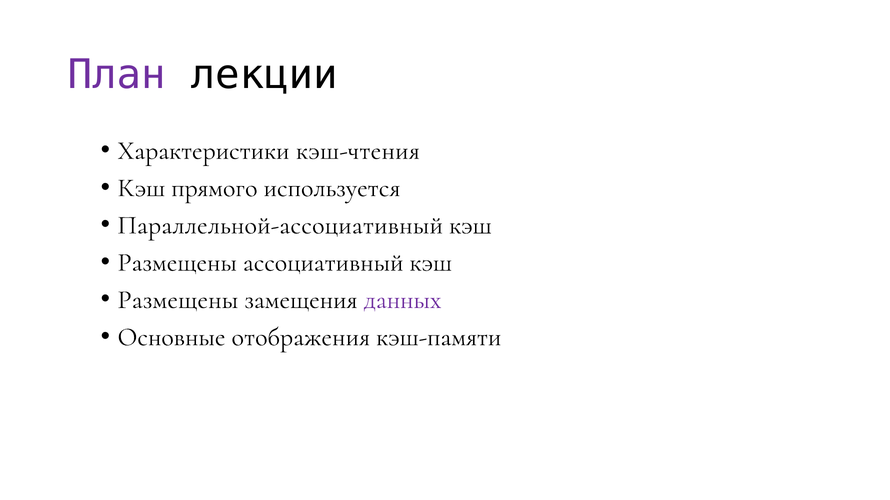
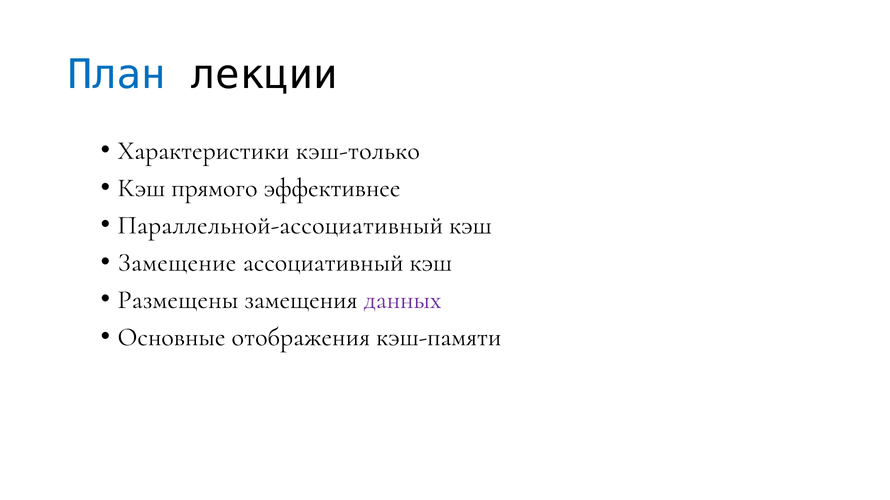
План colour: purple -> blue
кэш-чтения: кэш-чтения -> кэш-только
используется: используется -> эффективнее
Размещены at (177, 262): Размещены -> Замещение
